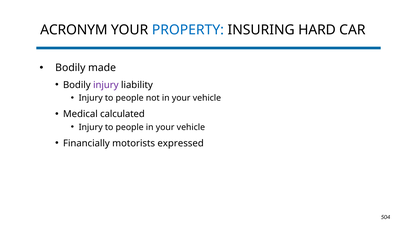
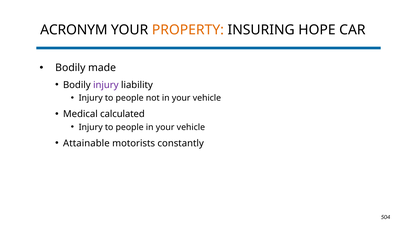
PROPERTY colour: blue -> orange
HARD: HARD -> HOPE
Financially: Financially -> Attainable
expressed: expressed -> constantly
